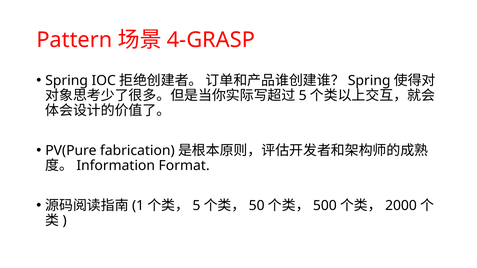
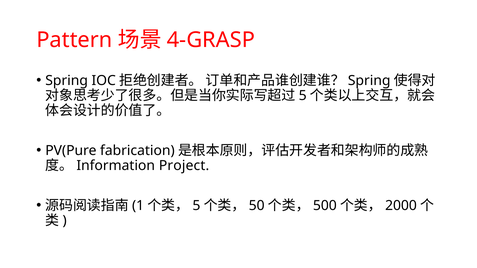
Format: Format -> Project
